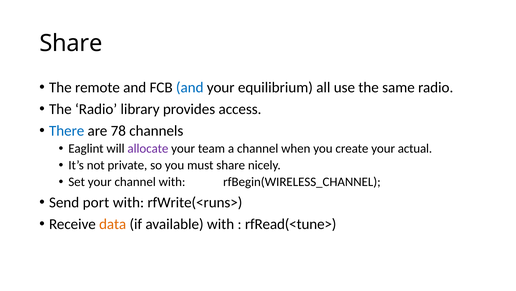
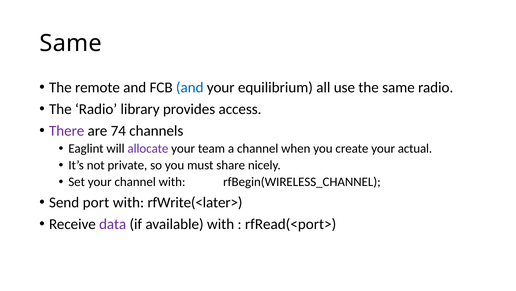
Share at (71, 43): Share -> Same
There colour: blue -> purple
78: 78 -> 74
rfWrite(<runs>: rfWrite(<runs> -> rfWrite(<later>
data colour: orange -> purple
rfRead(<tune>: rfRead(<tune> -> rfRead(<port>
